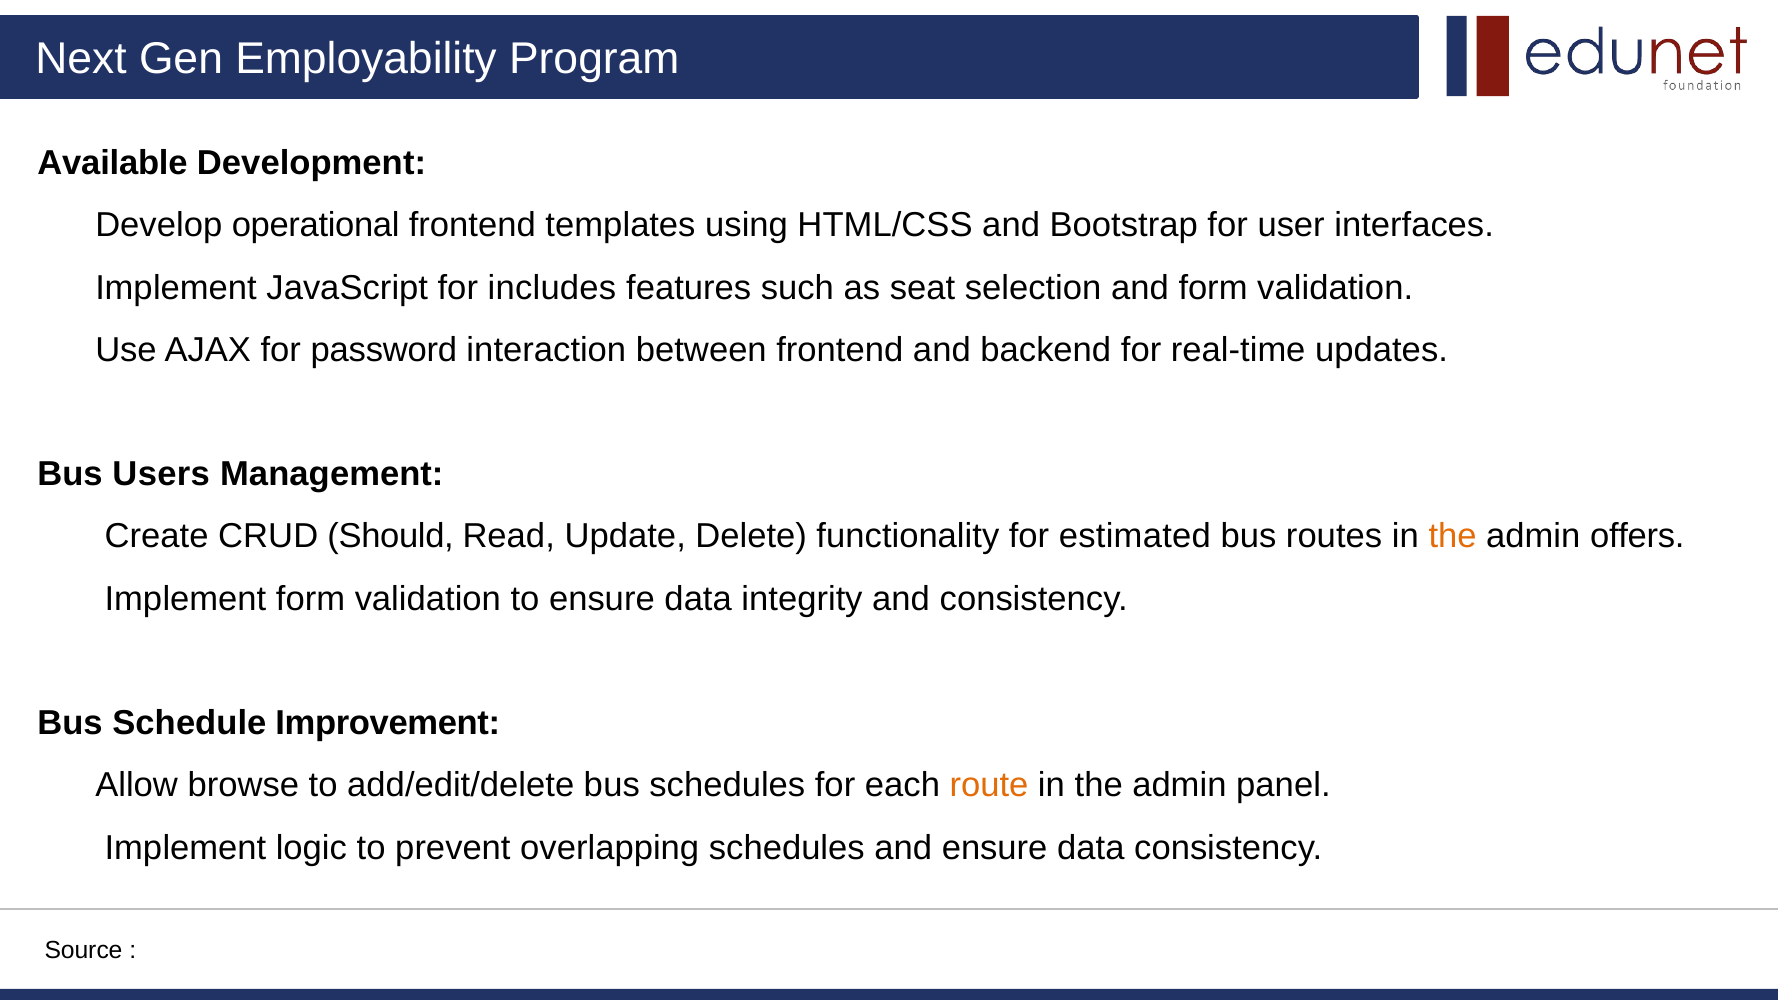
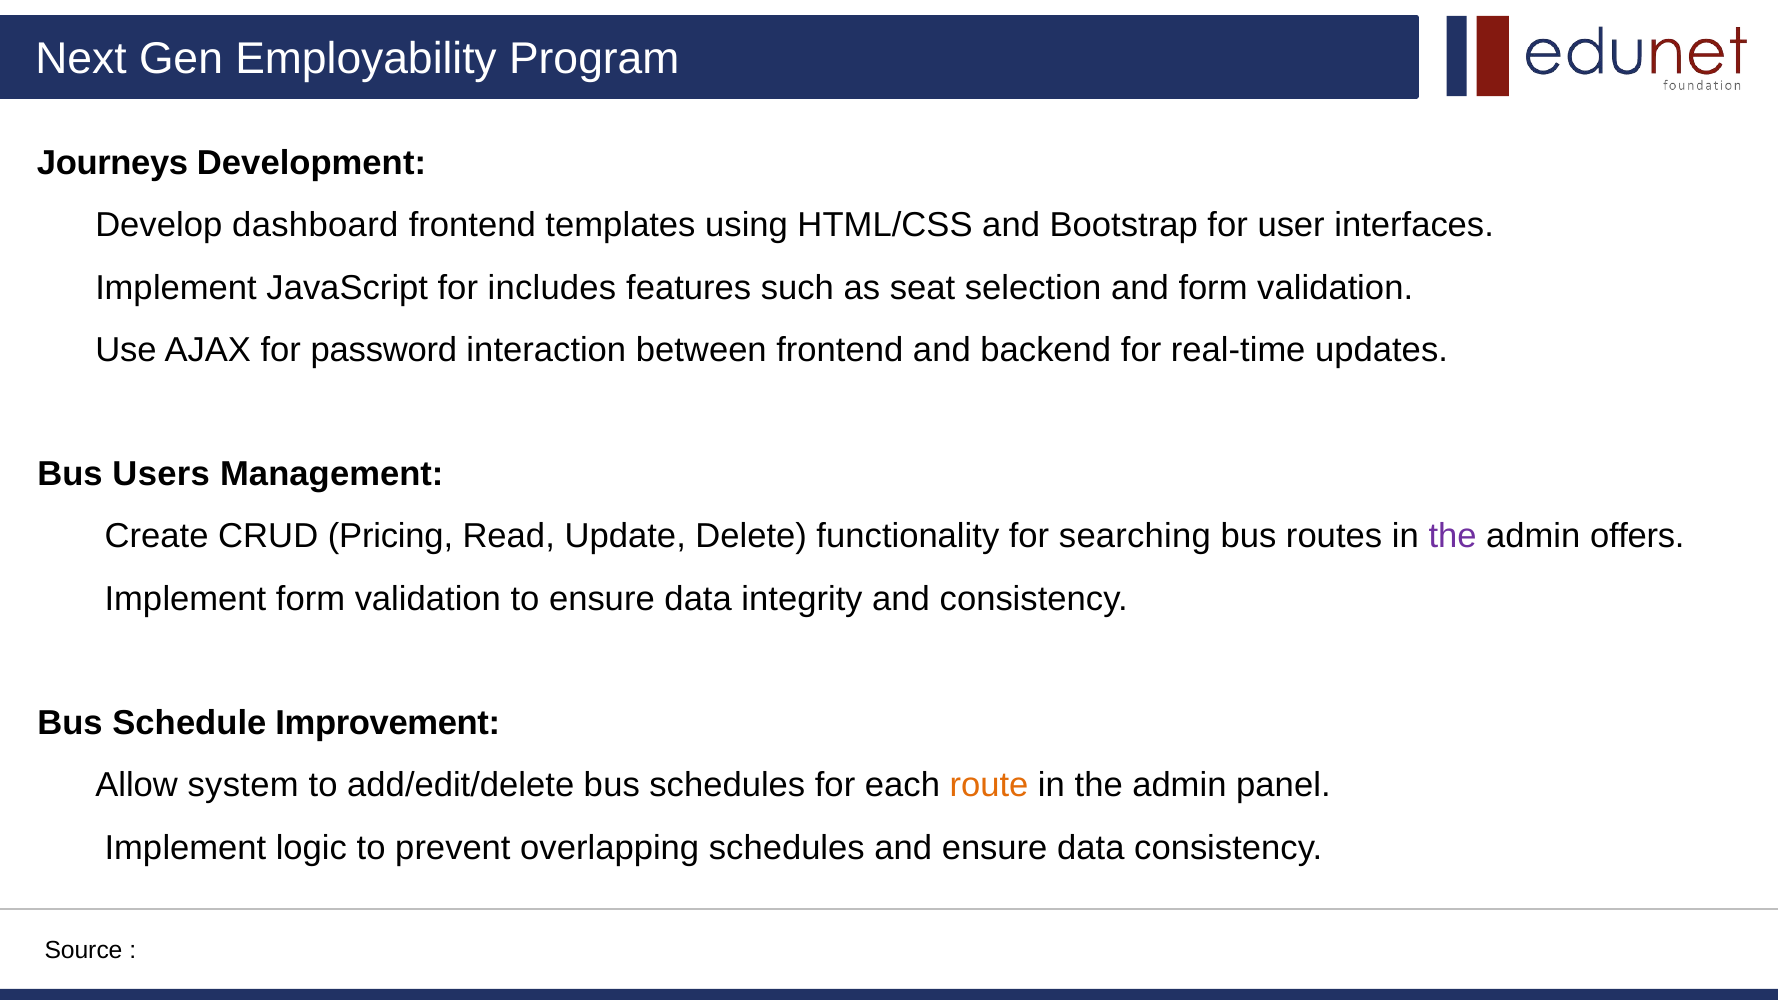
Available: Available -> Journeys
operational: operational -> dashboard
Should: Should -> Pricing
estimated: estimated -> searching
the at (1453, 537) colour: orange -> purple
browse: browse -> system
